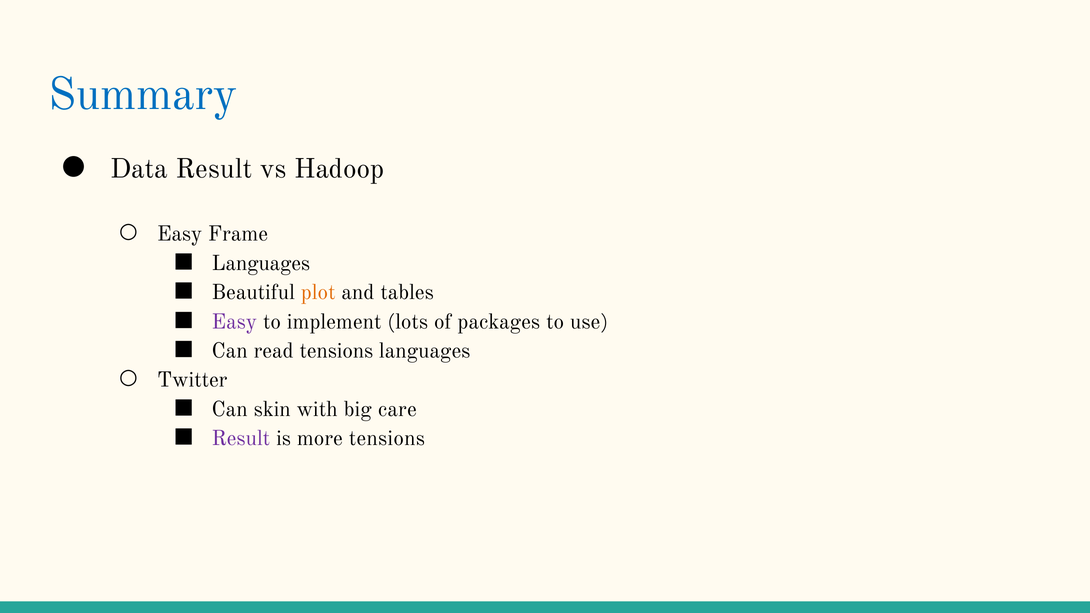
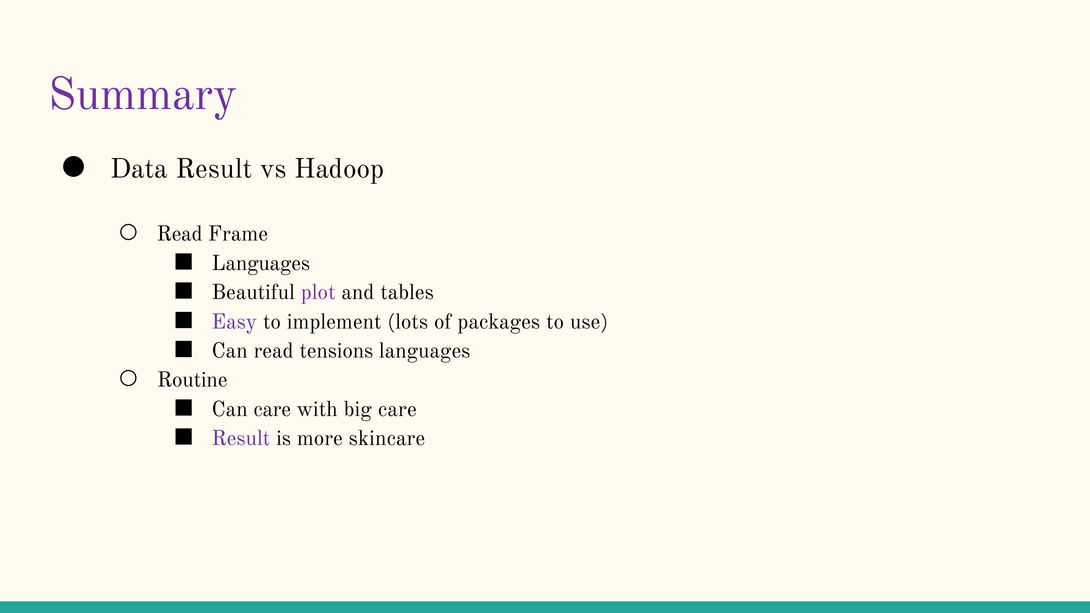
Summary colour: blue -> purple
Easy at (180, 234): Easy -> Read
plot colour: orange -> purple
Twitter: Twitter -> Routine
Can skin: skin -> care
more tensions: tensions -> skincare
